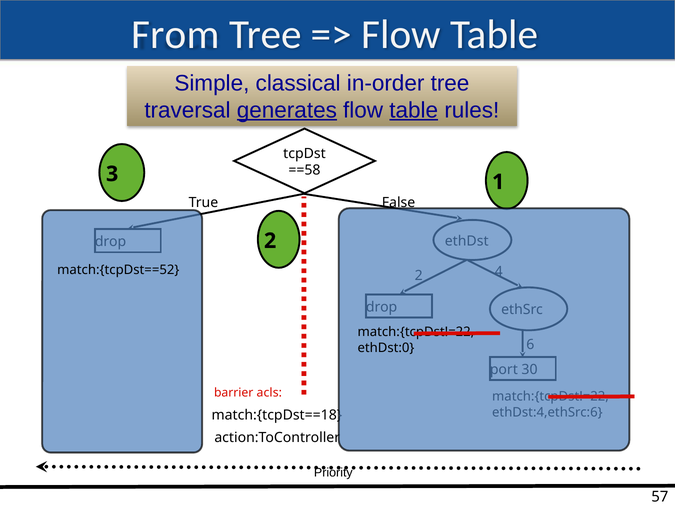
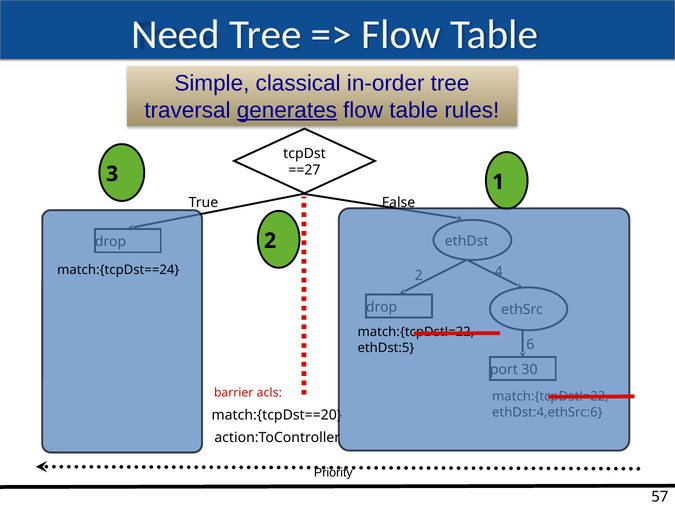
From: From -> Need
table at (414, 110) underline: present -> none
==58: ==58 -> ==27
match:{tcpDst==52: match:{tcpDst==52 -> match:{tcpDst==24
ethDst:0: ethDst:0 -> ethDst:5
match:{tcpDst==18: match:{tcpDst==18 -> match:{tcpDst==20
